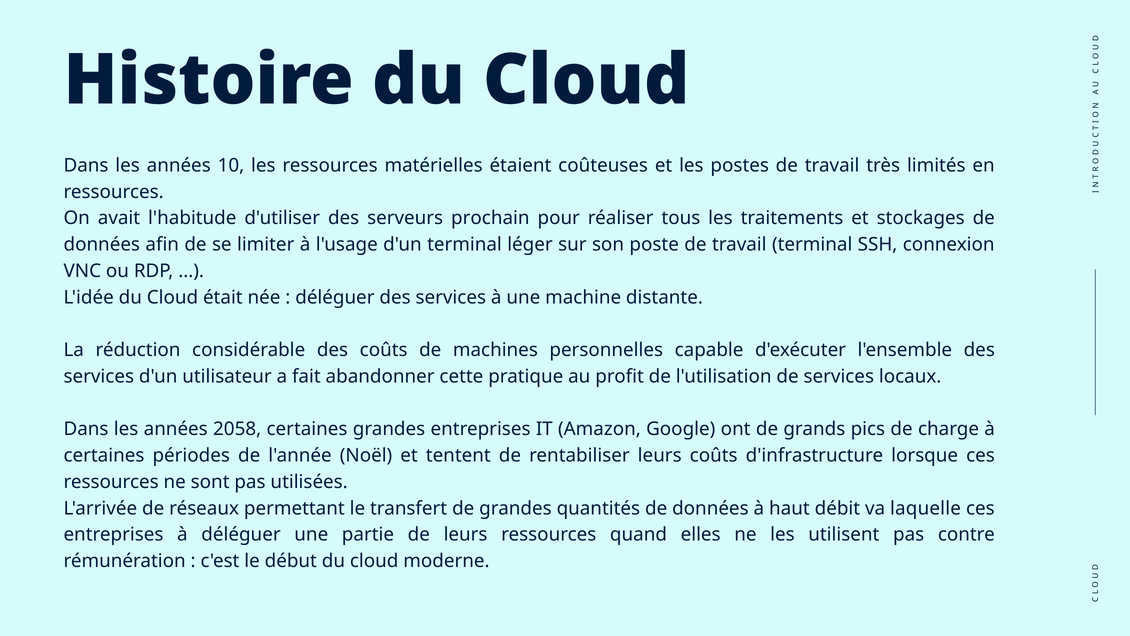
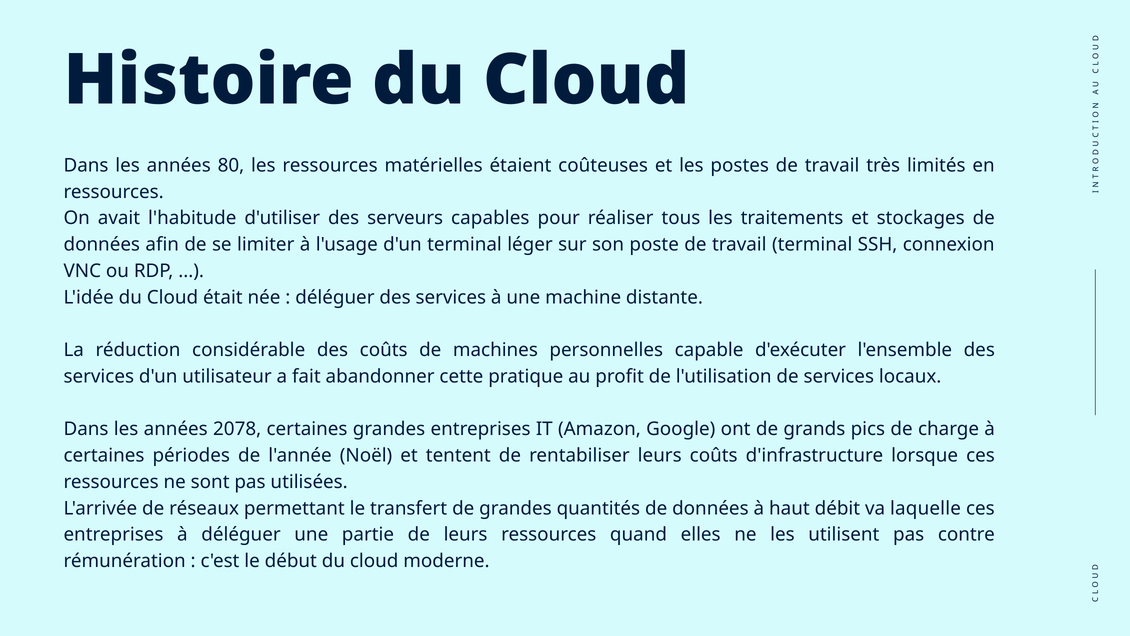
10: 10 -> 80
prochain: prochain -> capables
2058: 2058 -> 2078
